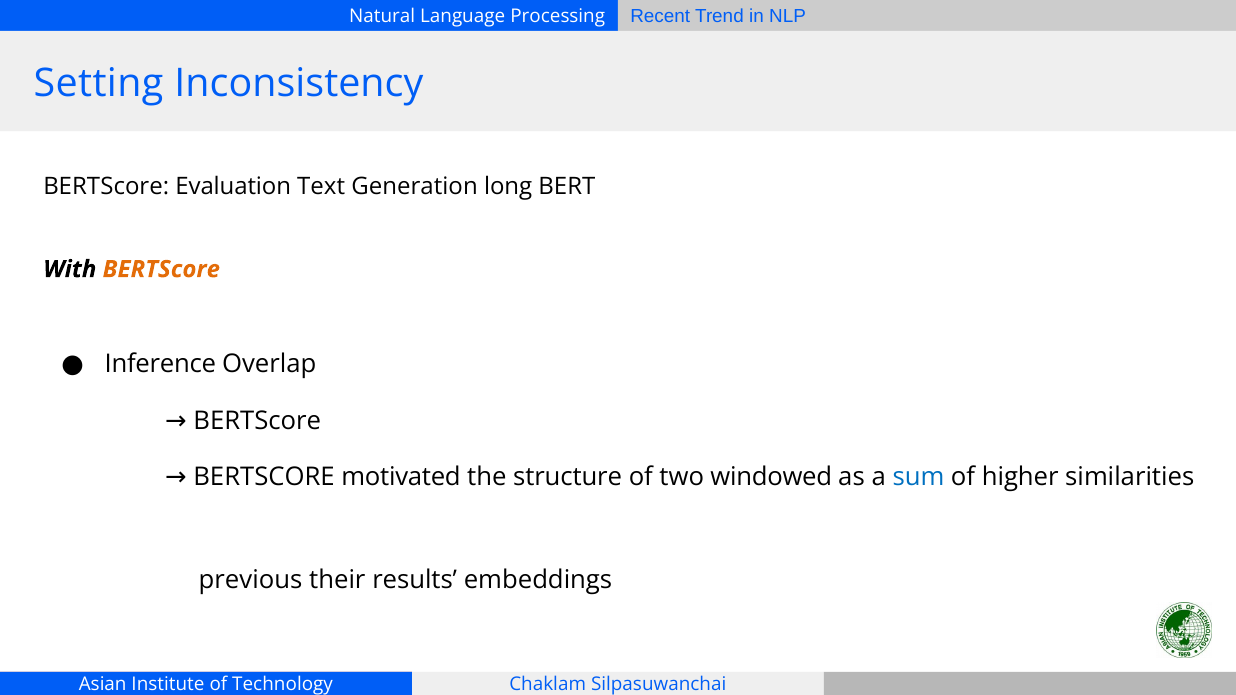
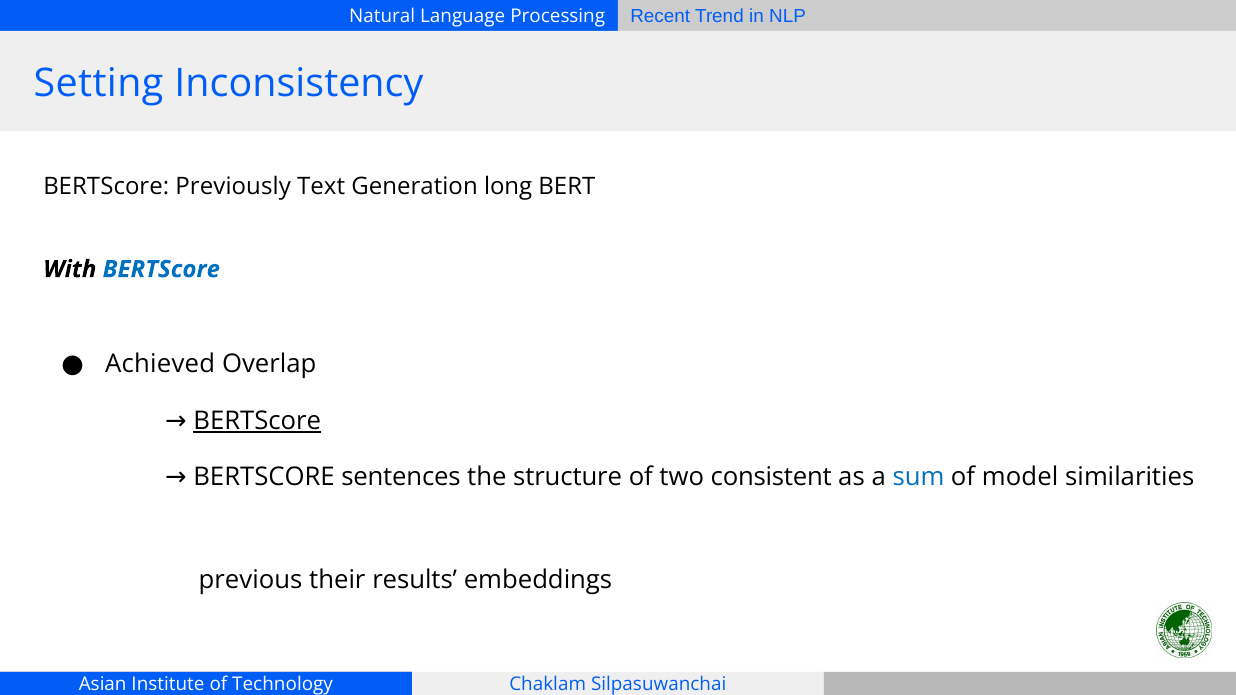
Evaluation: Evaluation -> Previously
BERTScore at (161, 269) colour: orange -> blue
Inference: Inference -> Achieved
BERTScore at (257, 421) underline: none -> present
motivated: motivated -> sentences
windowed: windowed -> consistent
higher: higher -> model
